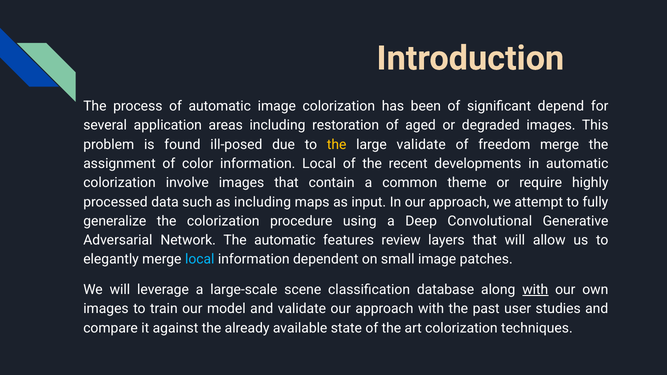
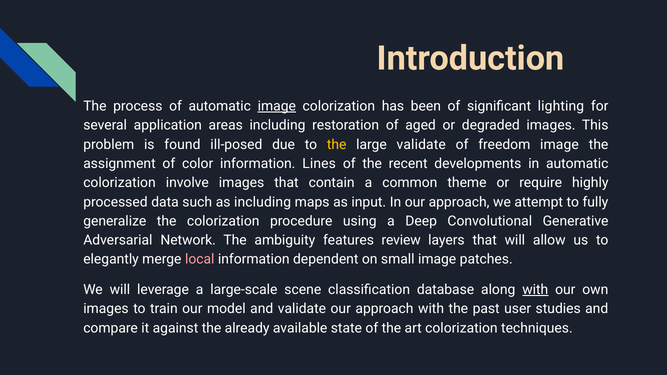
image at (277, 106) underline: none -> present
depend: depend -> lighting
freedom merge: merge -> image
information Local: Local -> Lines
The automatic: automatic -> ambiguity
local at (200, 260) colour: light blue -> pink
